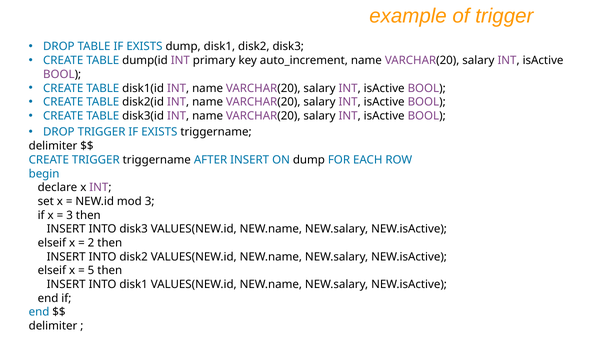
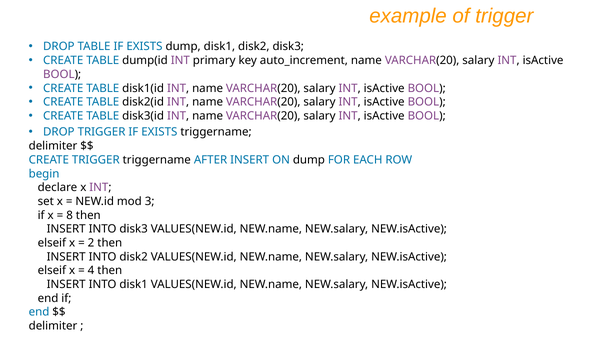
3 at (70, 215): 3 -> 8
5: 5 -> 4
